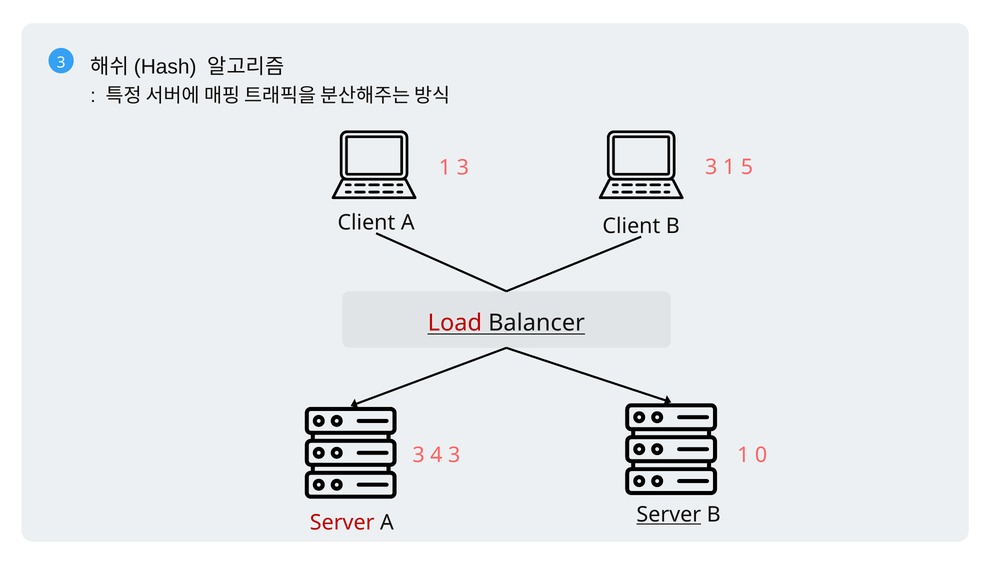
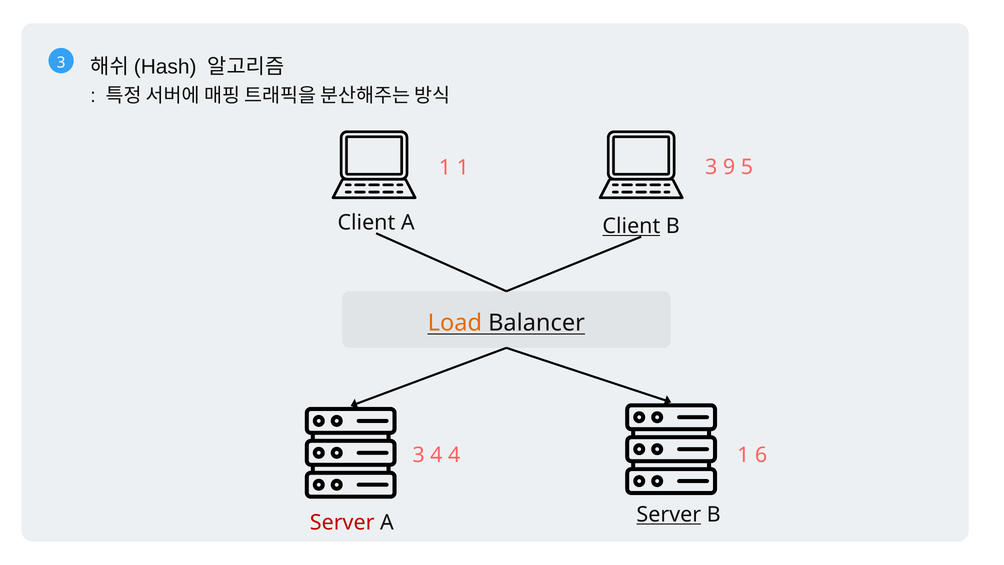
1 3: 3 -> 1
3 1: 1 -> 9
Client at (631, 226) underline: none -> present
Load colour: red -> orange
4 3: 3 -> 4
0: 0 -> 6
